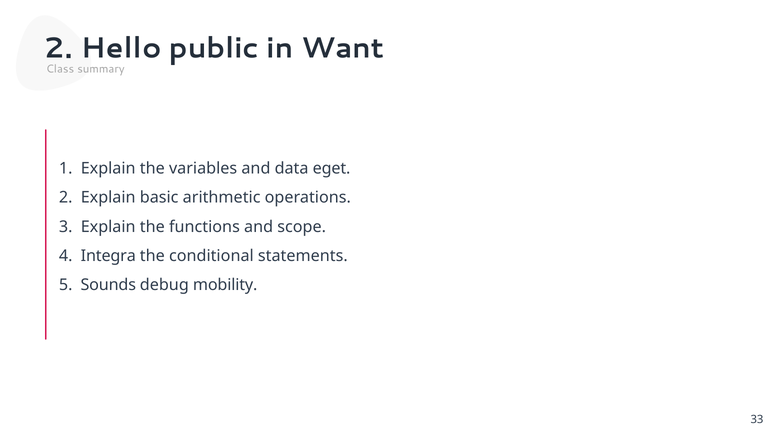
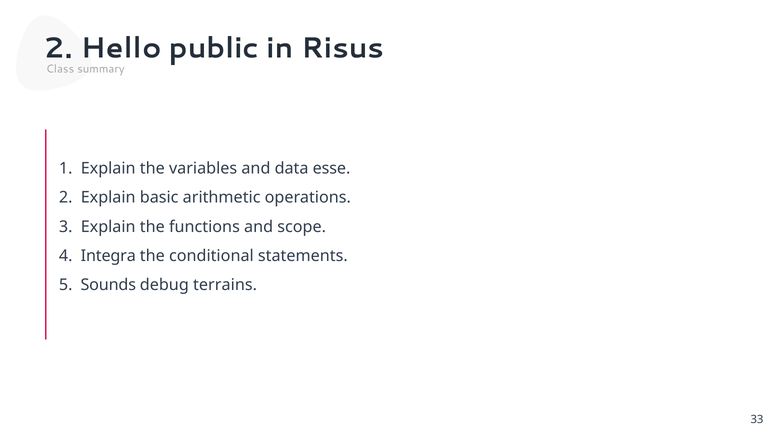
Want: Want -> Risus
eget: eget -> esse
mobility: mobility -> terrains
